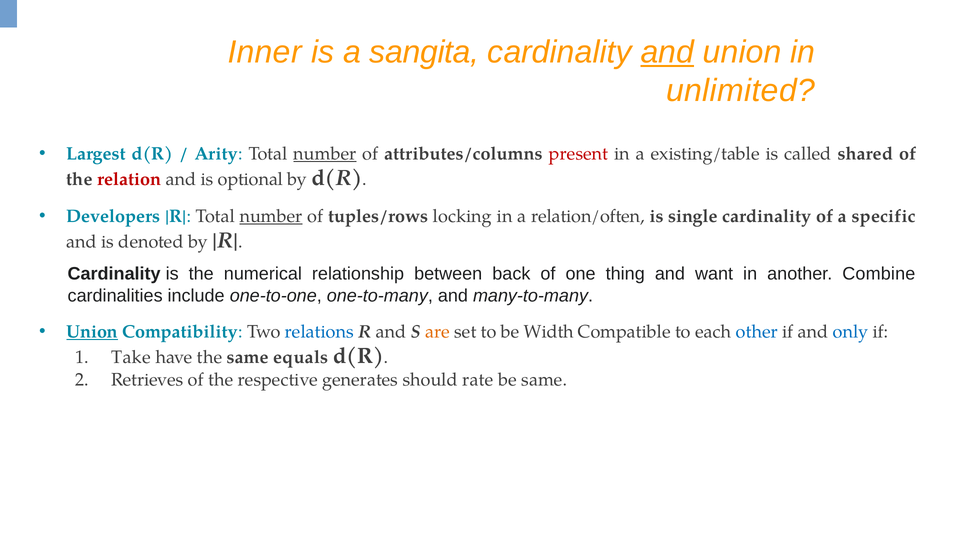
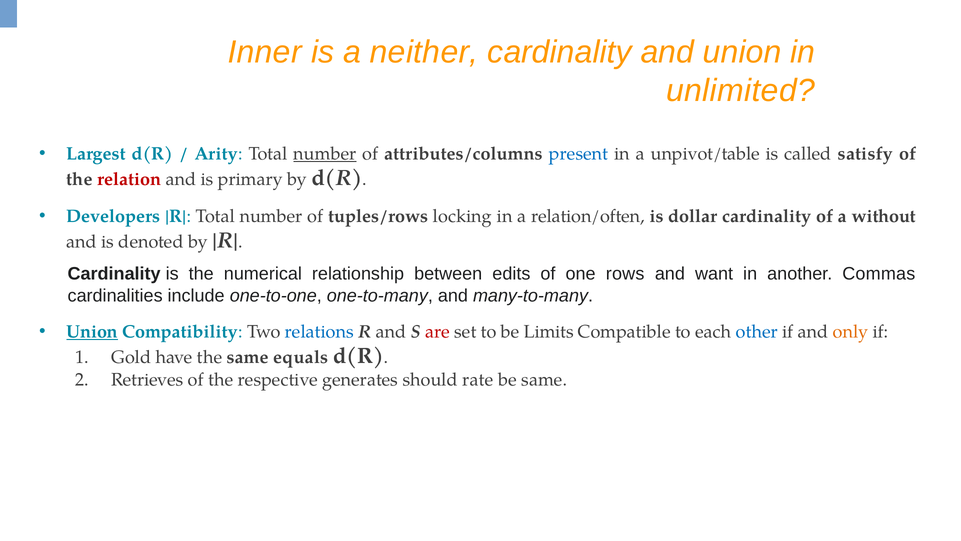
sangita: sangita -> neither
and at (667, 52) underline: present -> none
present colour: red -> blue
existing/table: existing/table -> unpivot/table
shared: shared -> satisfy
optional: optional -> primary
number at (271, 216) underline: present -> none
single: single -> dollar
specific: specific -> without
back: back -> edits
thing: thing -> rows
Combine: Combine -> Commas
are colour: orange -> red
Width: Width -> Limits
only colour: blue -> orange
Take: Take -> Gold
